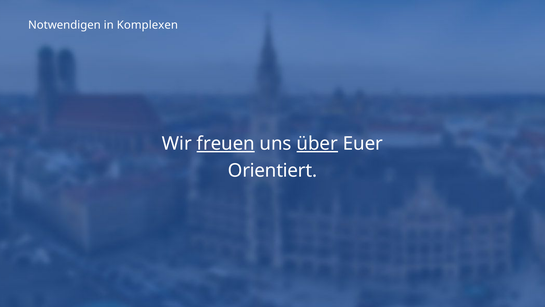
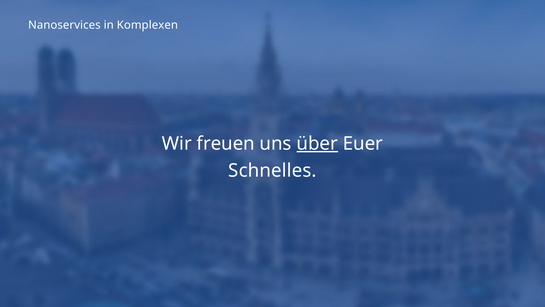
Notwendigen: Notwendigen -> Nanoservices
freuen underline: present -> none
Orientiert: Orientiert -> Schnelles
